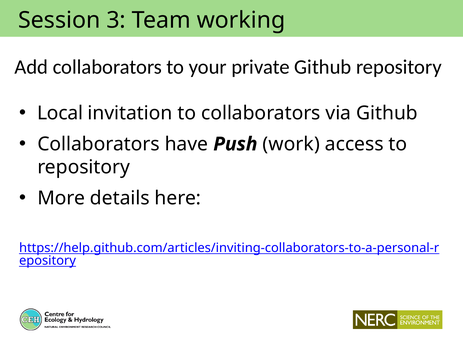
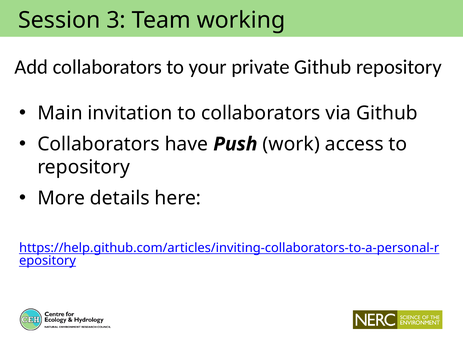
Local: Local -> Main
